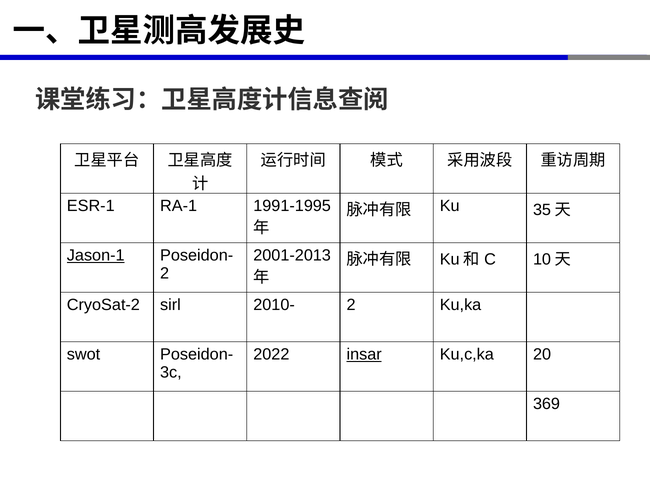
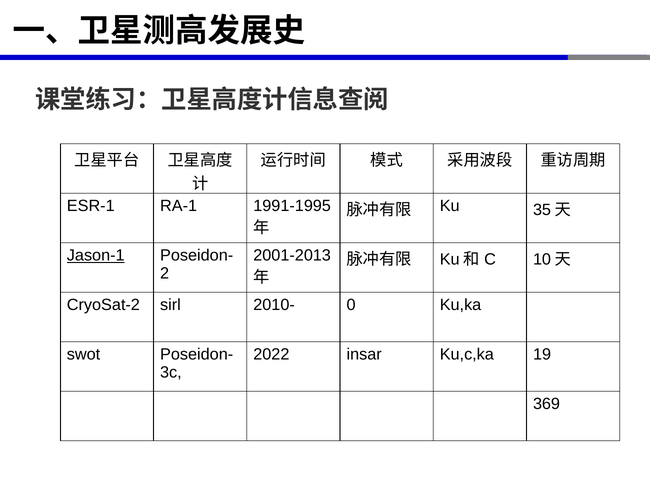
2010- 2: 2 -> 0
insar underline: present -> none
20: 20 -> 19
